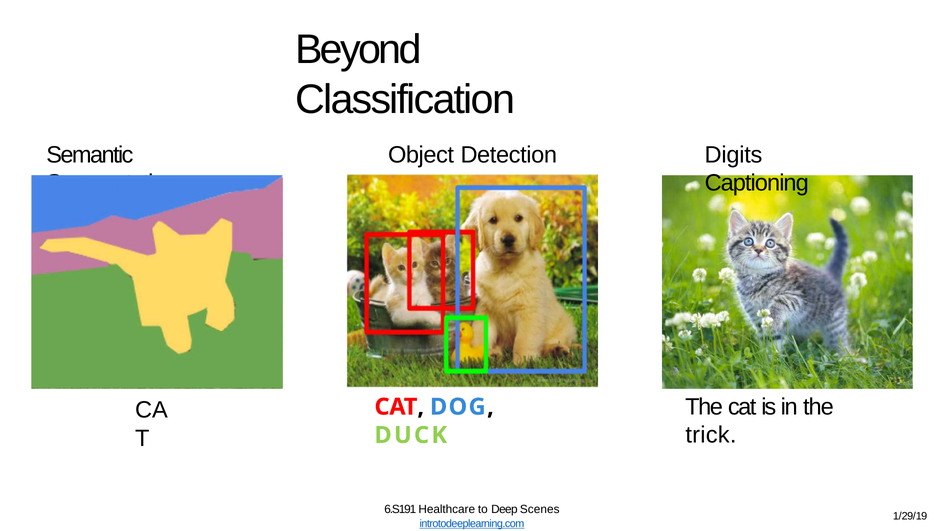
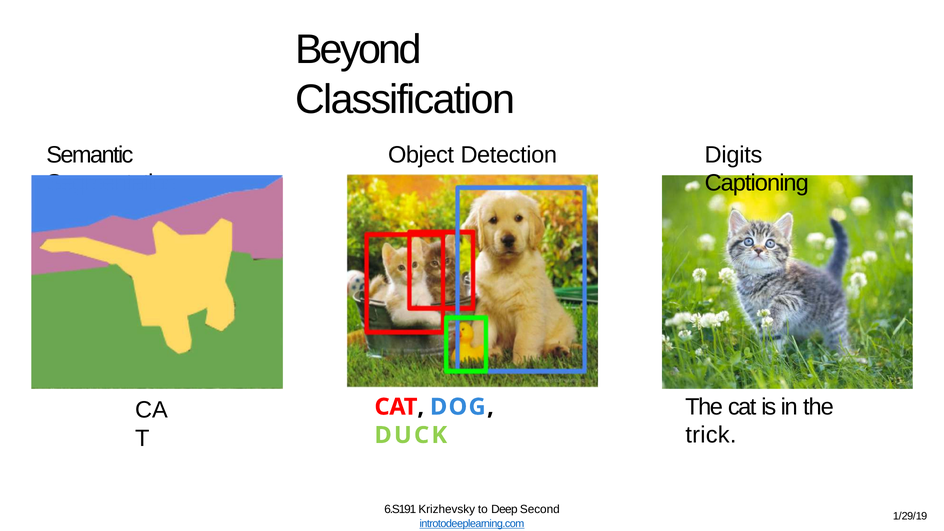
Healthcare: Healthcare -> Krizhevsky
Scenes: Scenes -> Second
